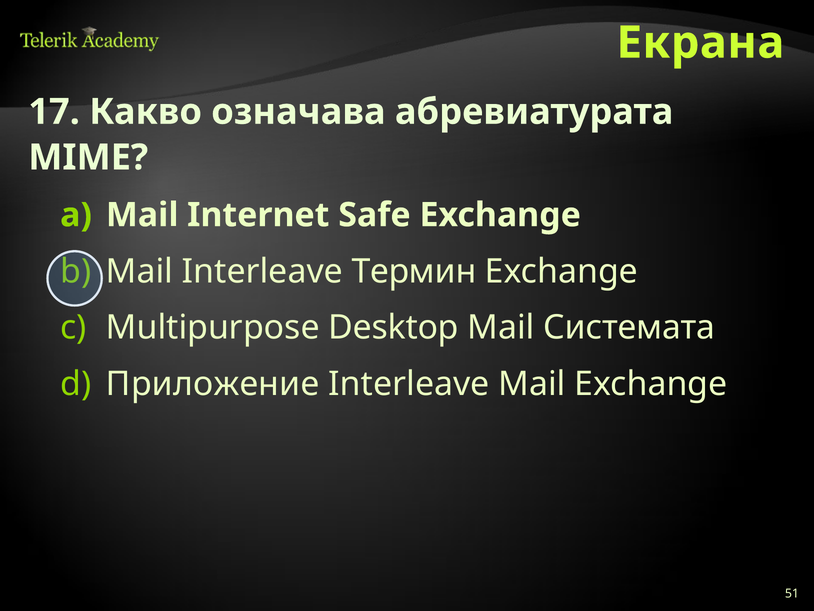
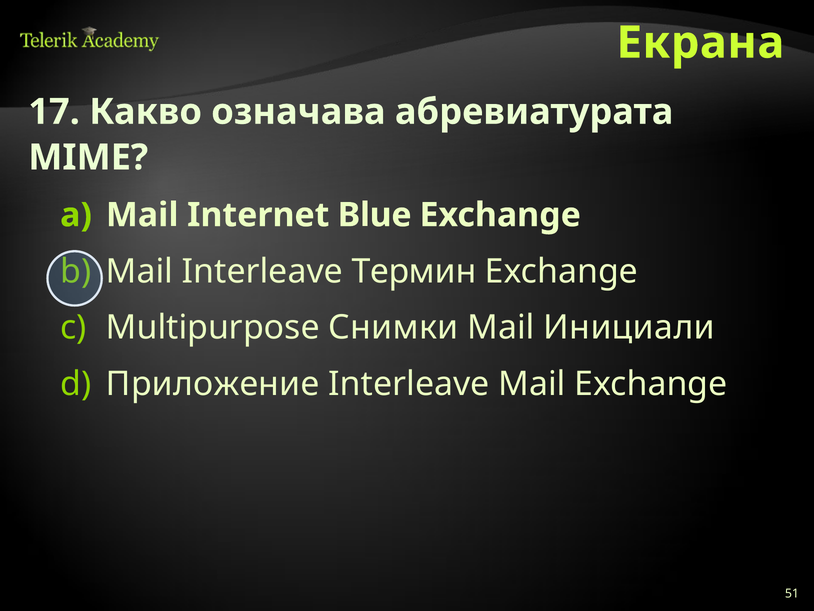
Safe: Safe -> Blue
Desktop: Desktop -> Снимки
Системата: Системата -> Инициали
